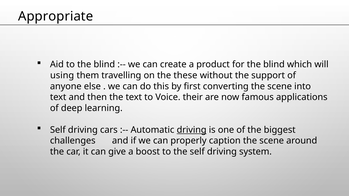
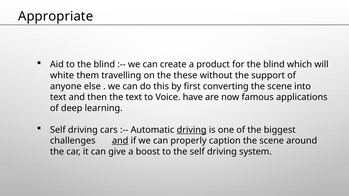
using: using -> white
their: their -> have
and at (120, 141) underline: none -> present
